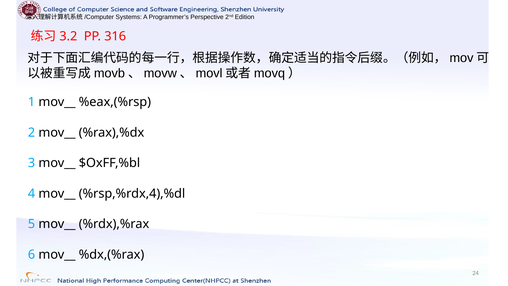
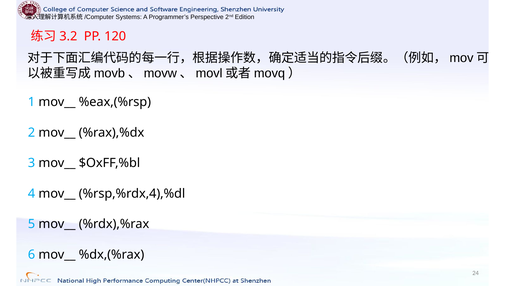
316: 316 -> 120
